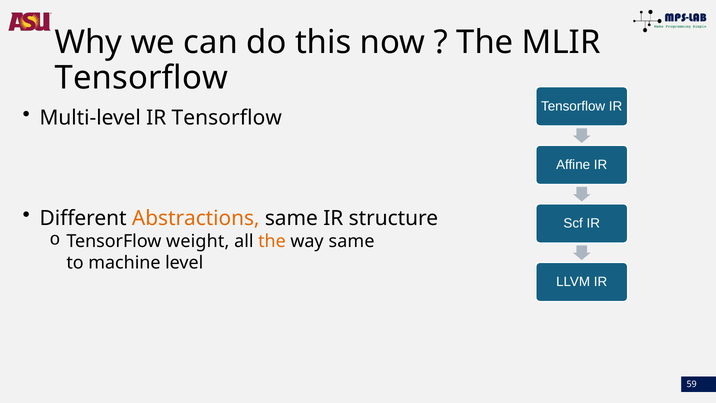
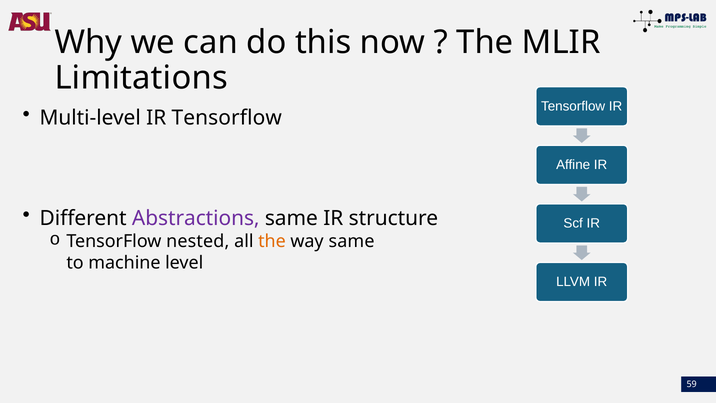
Tensorflow at (141, 78): Tensorflow -> Limitations
Abstractions colour: orange -> purple
weight: weight -> nested
